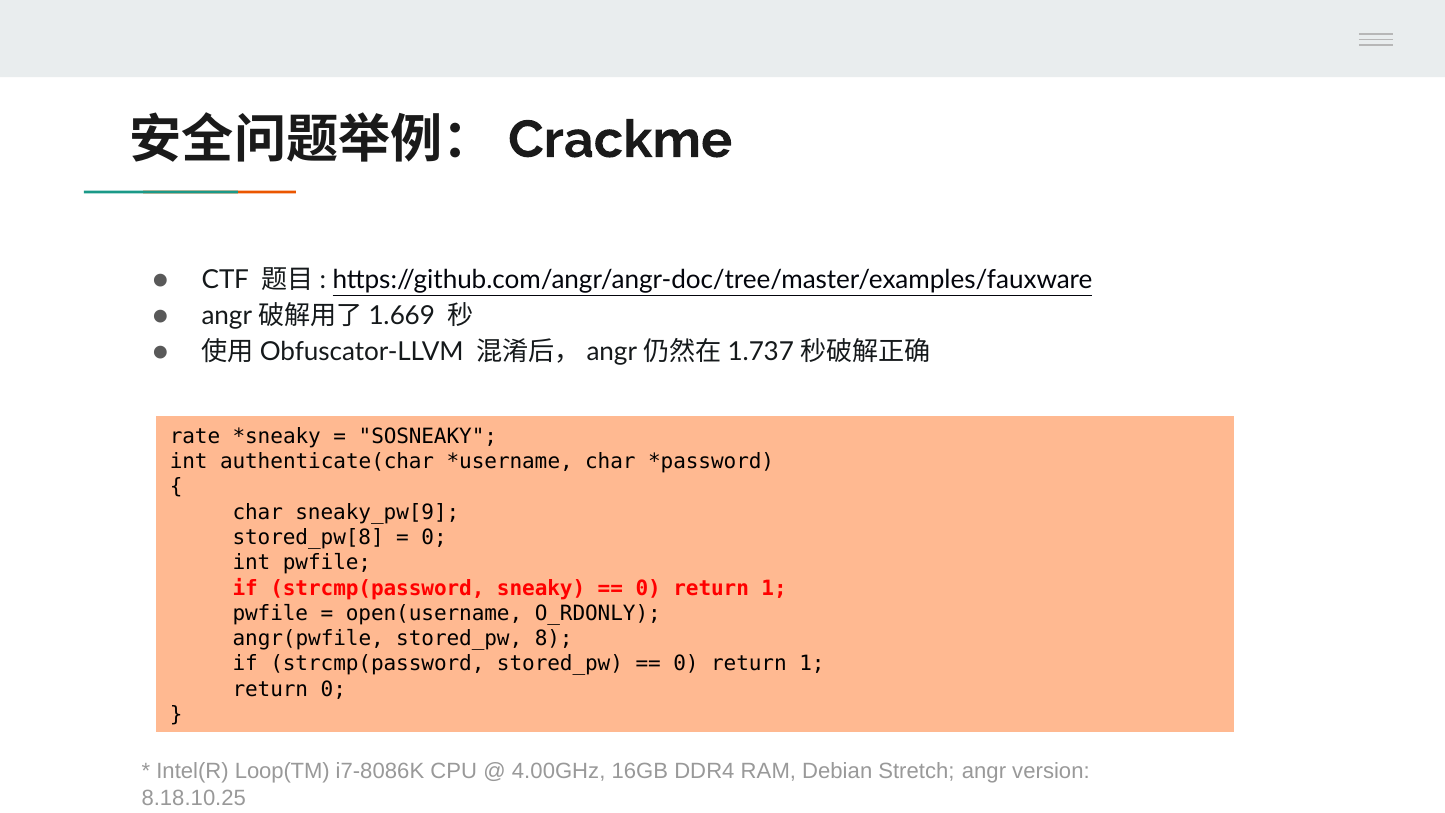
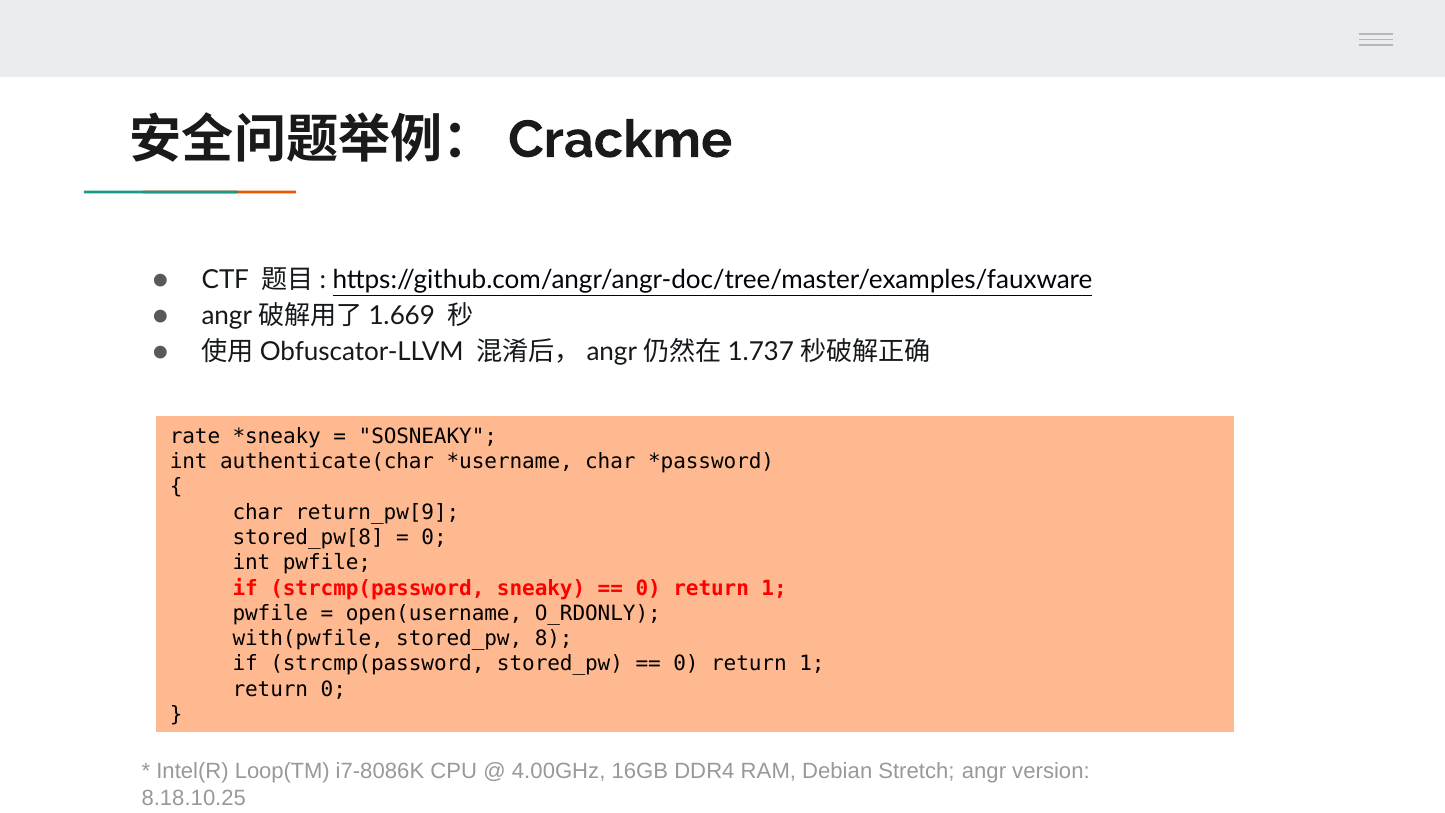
sneaky_pw[9: sneaky_pw[9 -> return_pw[9
angr(pwfile: angr(pwfile -> with(pwfile
